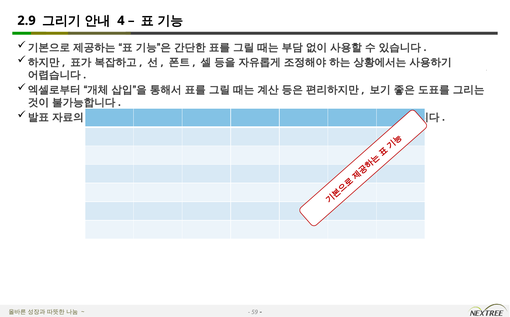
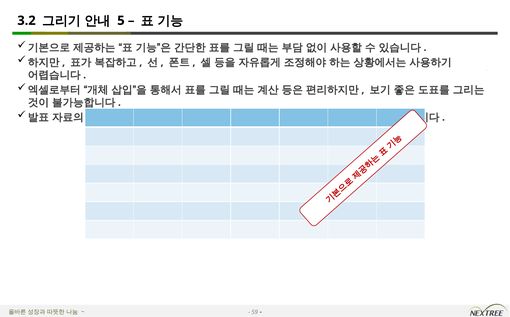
2.9: 2.9 -> 3.2
4: 4 -> 5
